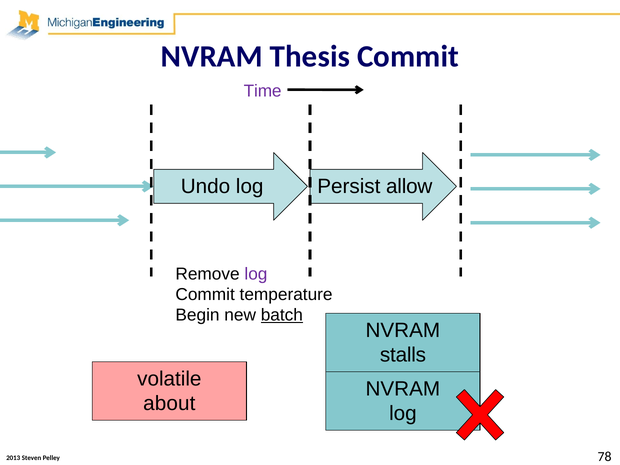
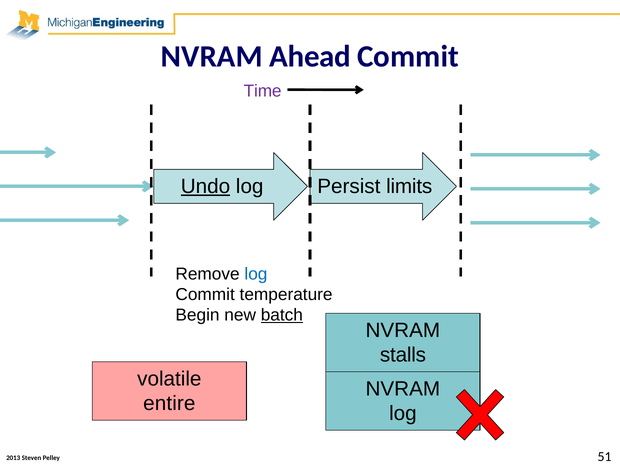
Thesis: Thesis -> Ahead
Undo underline: none -> present
allow: allow -> limits
log at (256, 274) colour: purple -> blue
about: about -> entire
78: 78 -> 51
